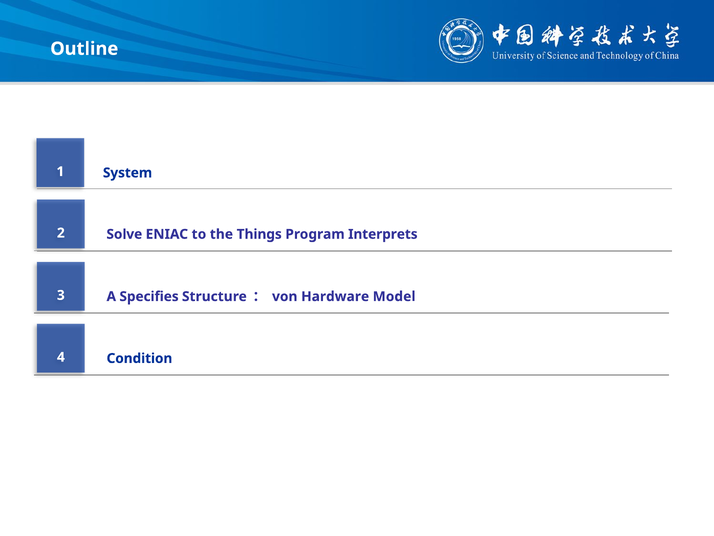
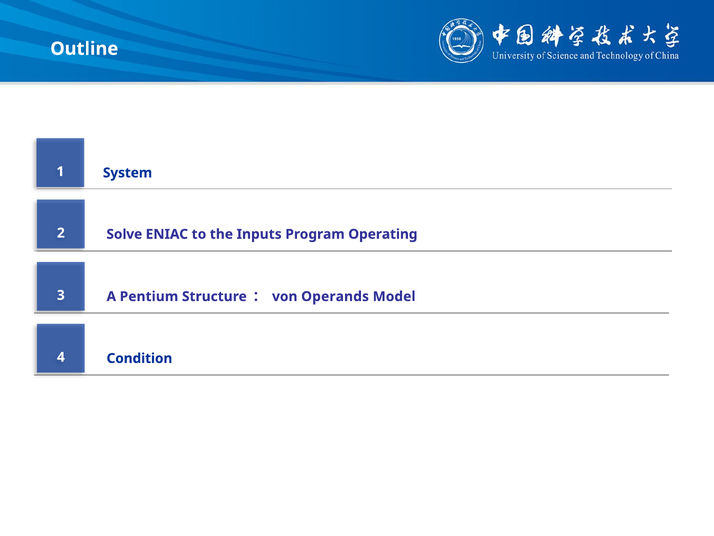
Things: Things -> Inputs
Interprets: Interprets -> Operating
Specifies: Specifies -> Pentium
Hardware: Hardware -> Operands
